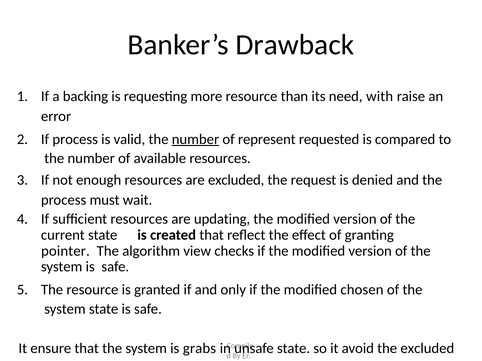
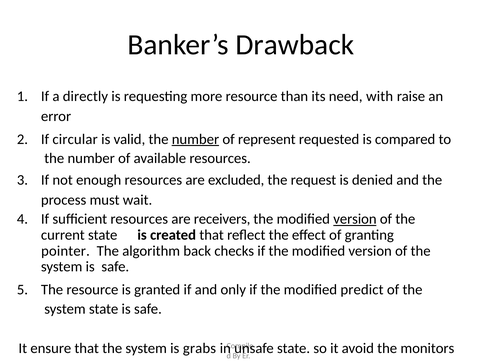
backing: backing -> directly
If process: process -> circular
updating: updating -> receivers
version at (355, 219) underline: none -> present
view: view -> back
chosen: chosen -> predict
the excluded: excluded -> monitors
